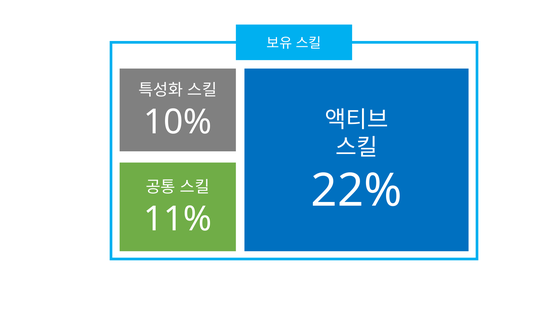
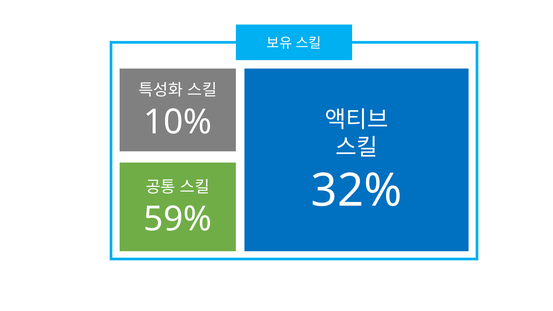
22%: 22% -> 32%
11%: 11% -> 59%
